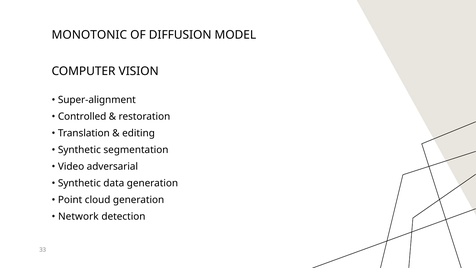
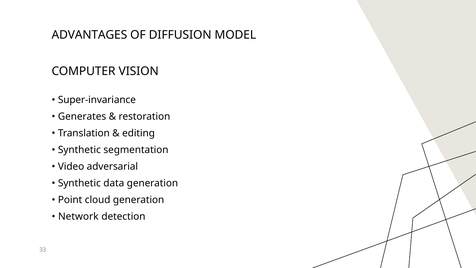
MONOTONIC: MONOTONIC -> ADVANTAGES
Super-alignment: Super-alignment -> Super-invariance
Controlled: Controlled -> Generates
